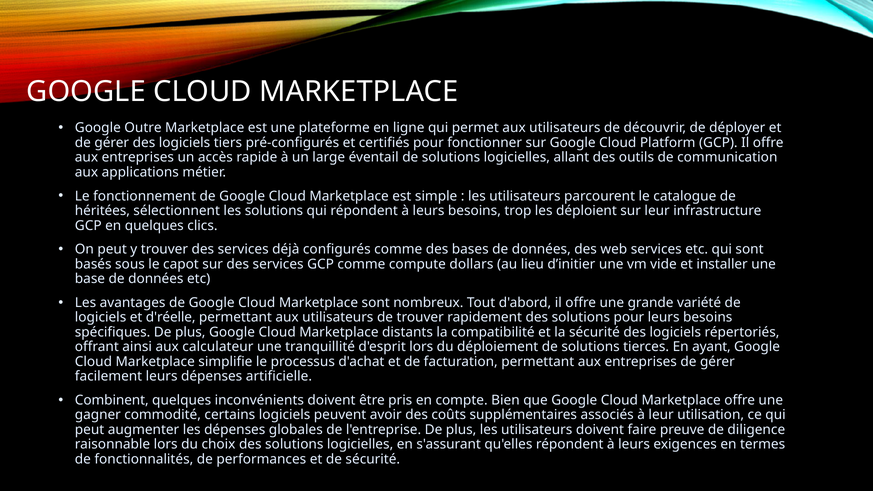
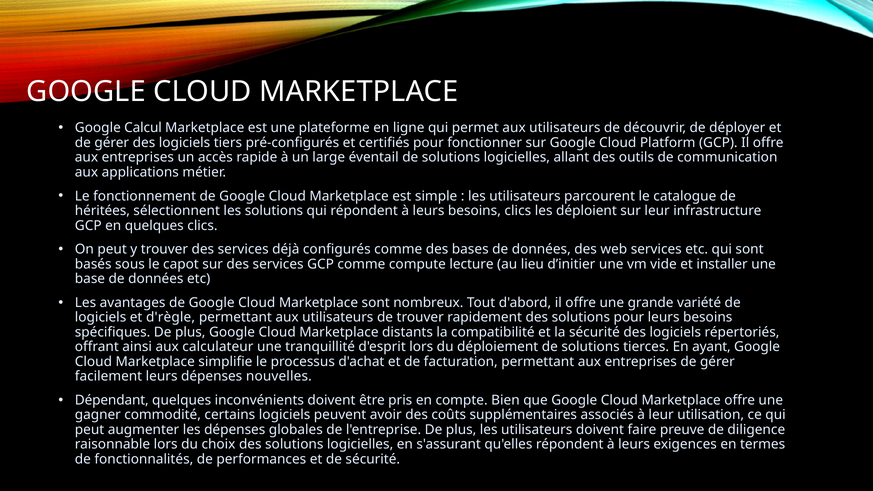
Outre: Outre -> Calcul
besoins trop: trop -> clics
dollars: dollars -> lecture
d'réelle: d'réelle -> d'règle
artificielle: artificielle -> nouvelles
Combinent: Combinent -> Dépendant
